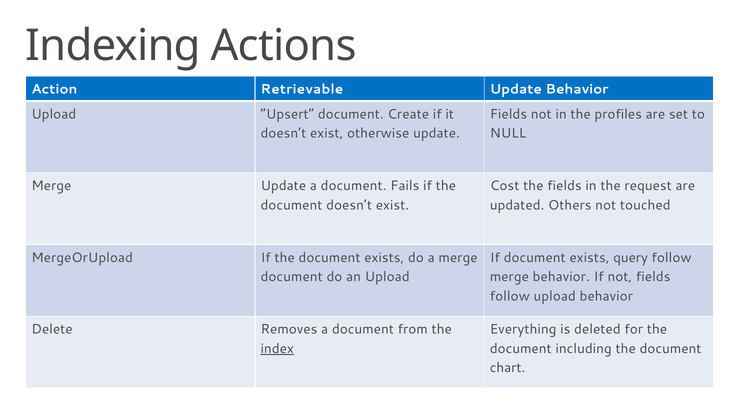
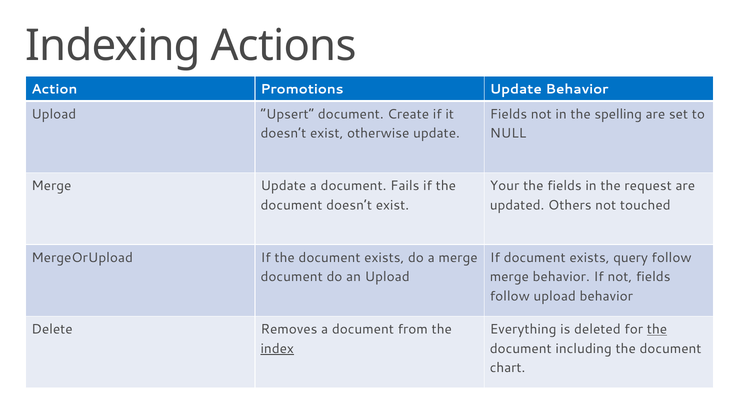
Retrievable: Retrievable -> Promotions
profiles: profiles -> spelling
Cost: Cost -> Your
the at (657, 329) underline: none -> present
